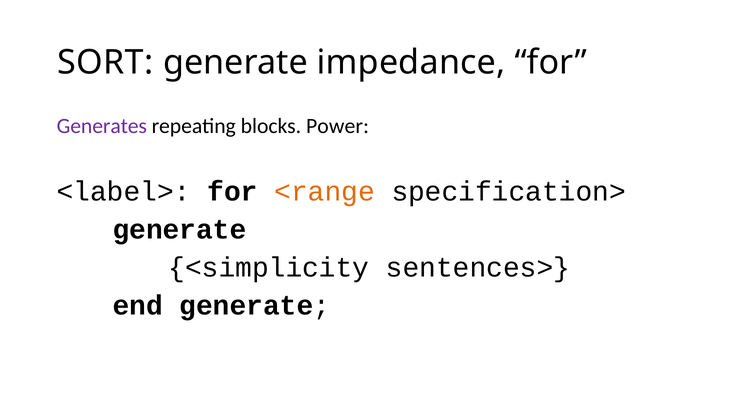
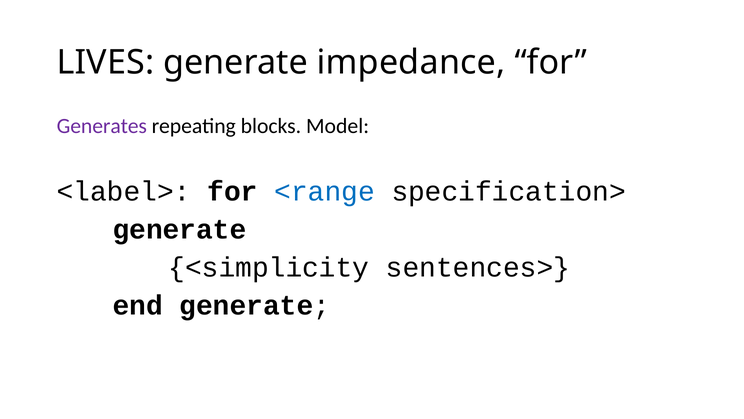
SORT: SORT -> LIVES
Power: Power -> Model
<range colour: orange -> blue
